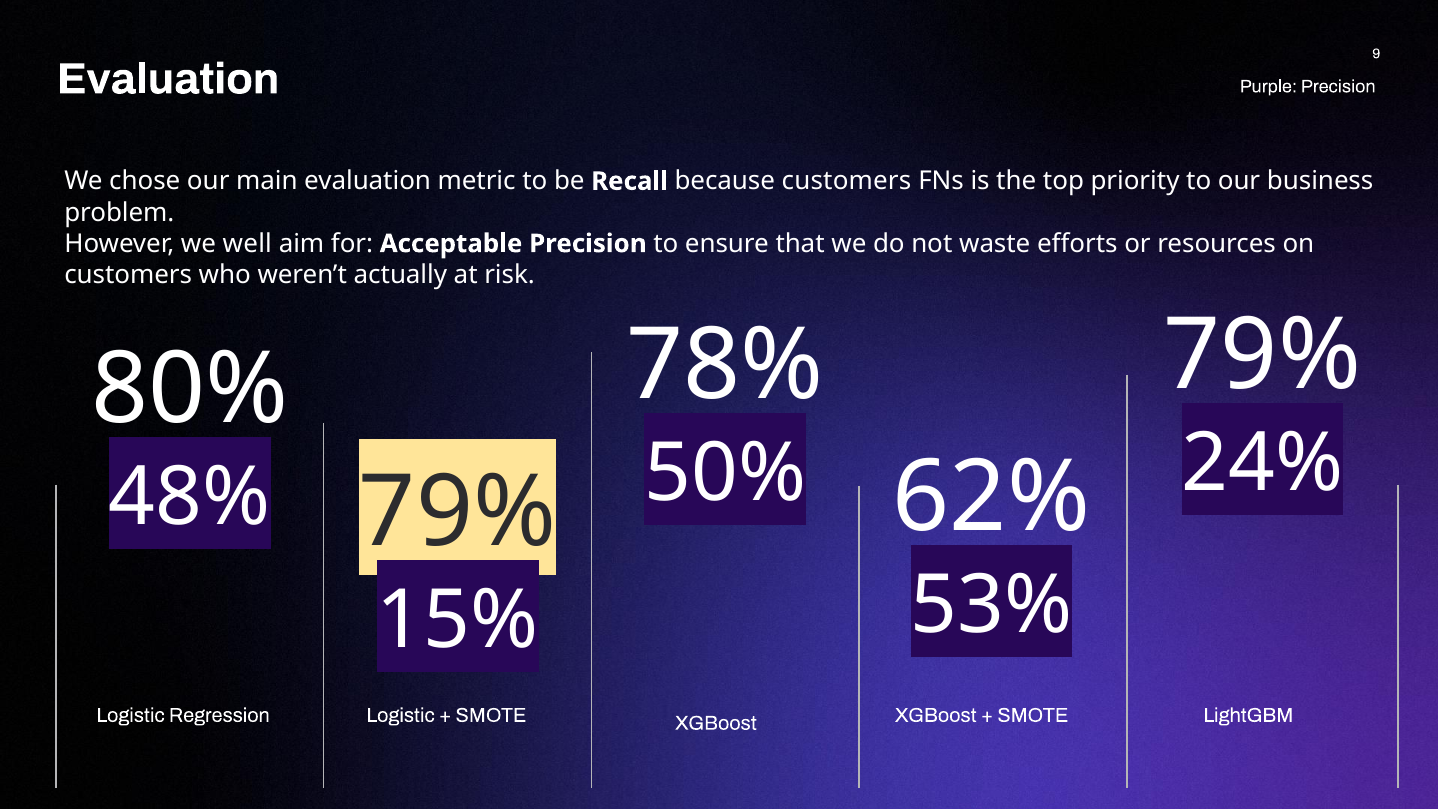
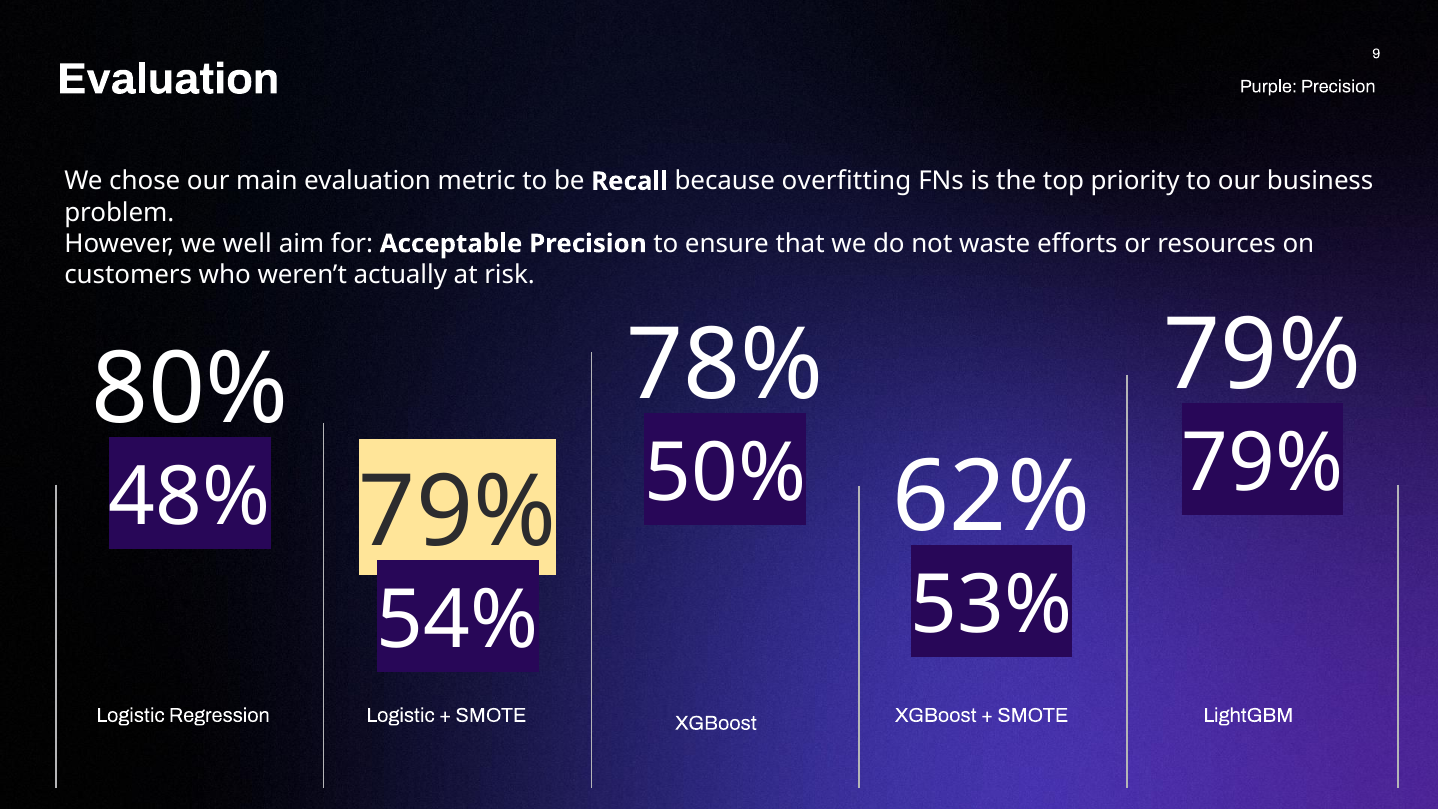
because customers: customers -> overfitting
24% at (1262, 464): 24% -> 79%
15%: 15% -> 54%
